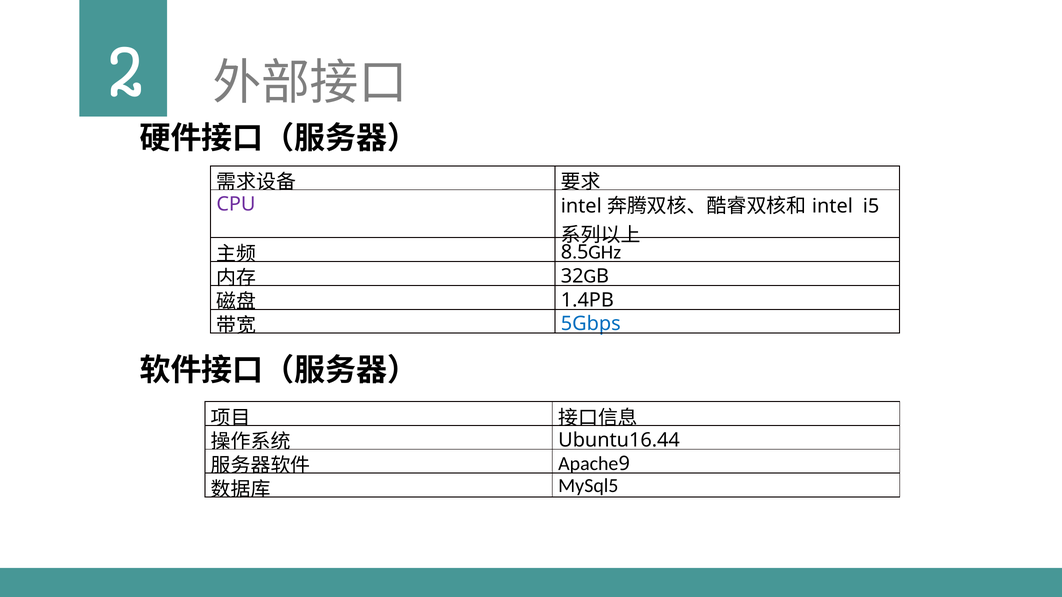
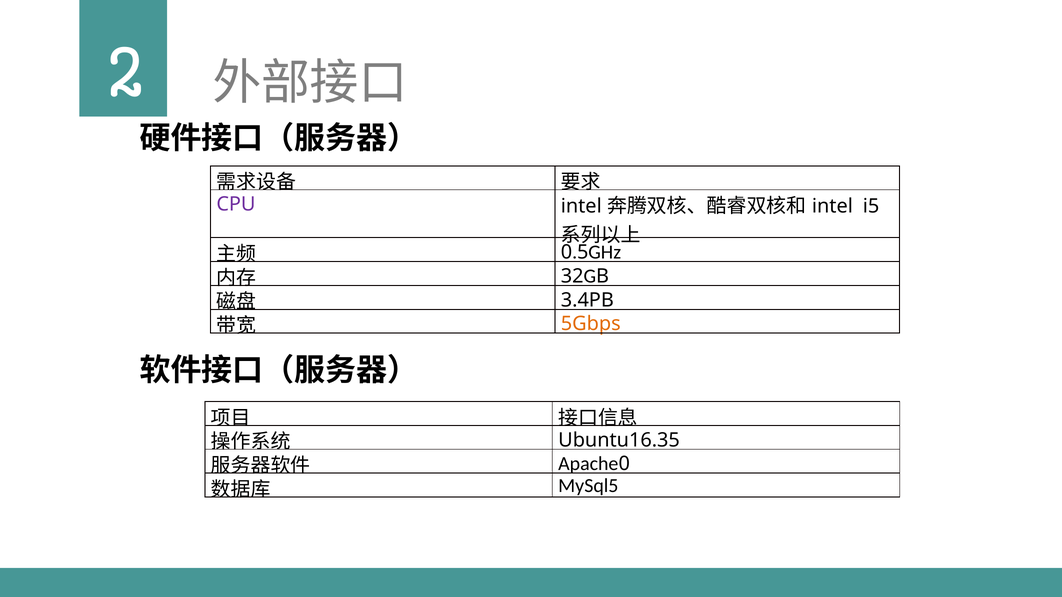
8 at (567, 252): 8 -> 0
1.4PB: 1.4PB -> 3.4PB
5Gbps colour: blue -> orange
Ubuntu16.44: Ubuntu16.44 -> Ubuntu16.35
9 at (624, 464): 9 -> 0
